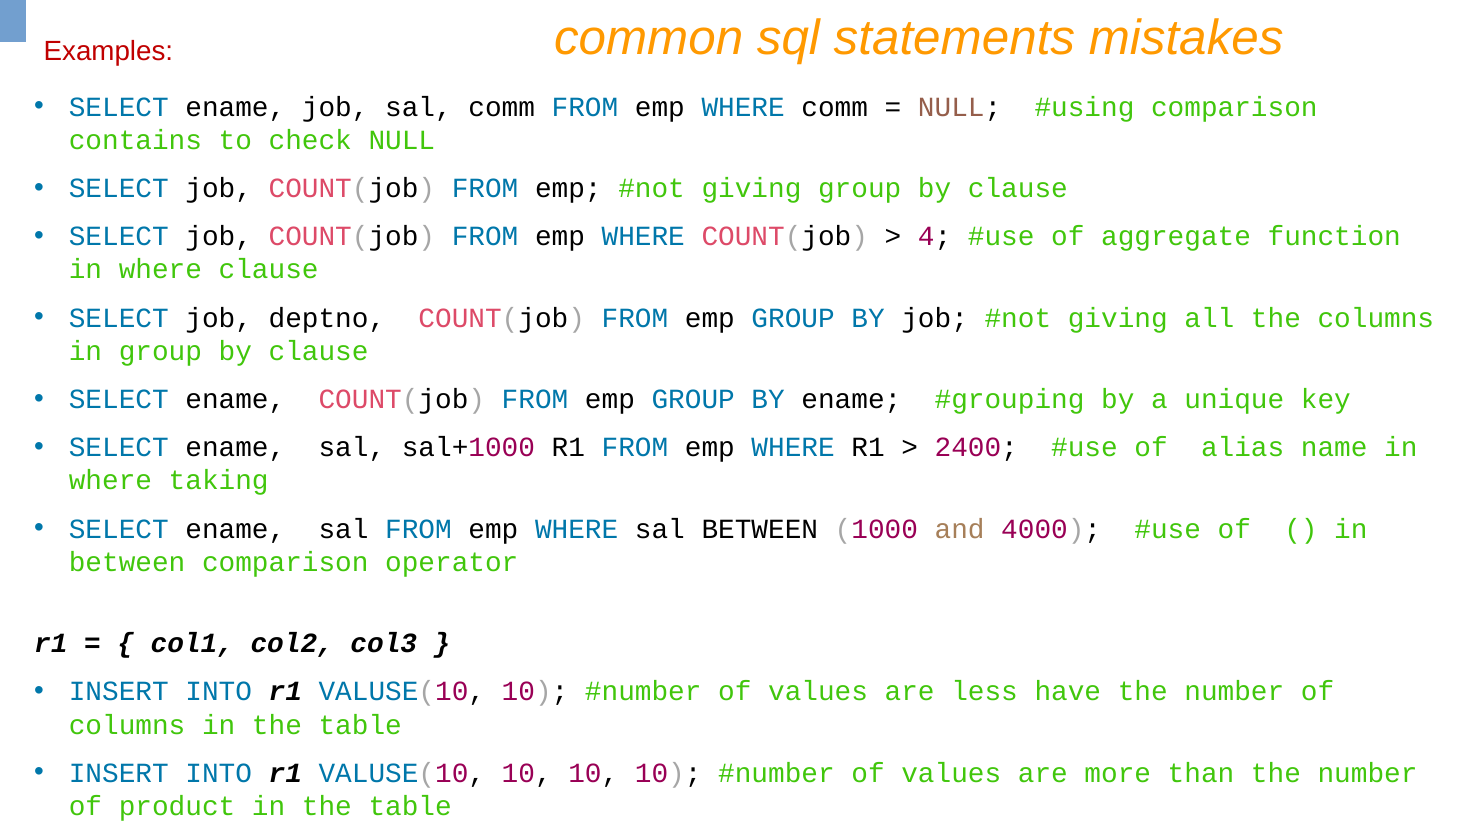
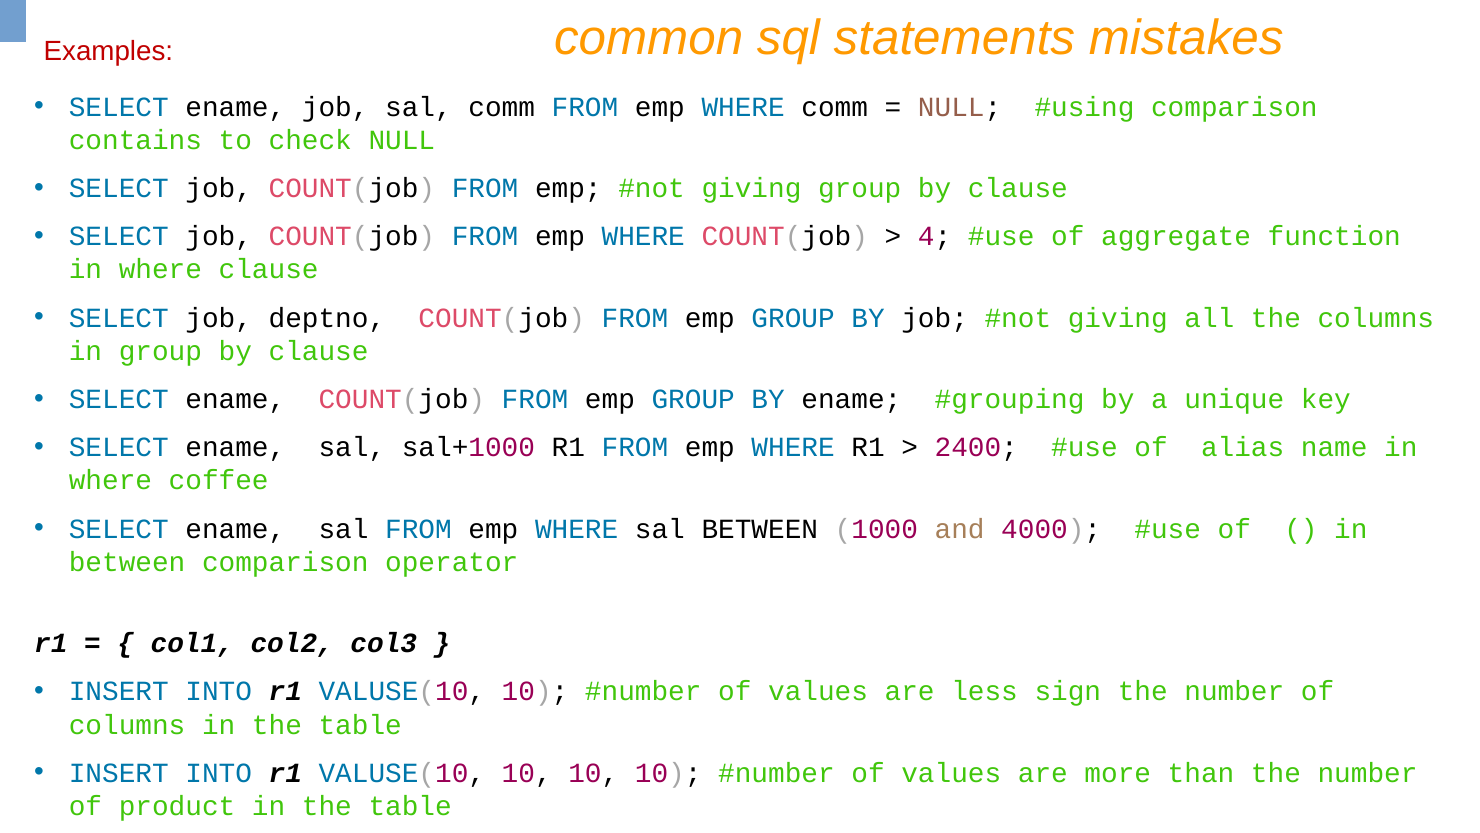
taking: taking -> coffee
have: have -> sign
